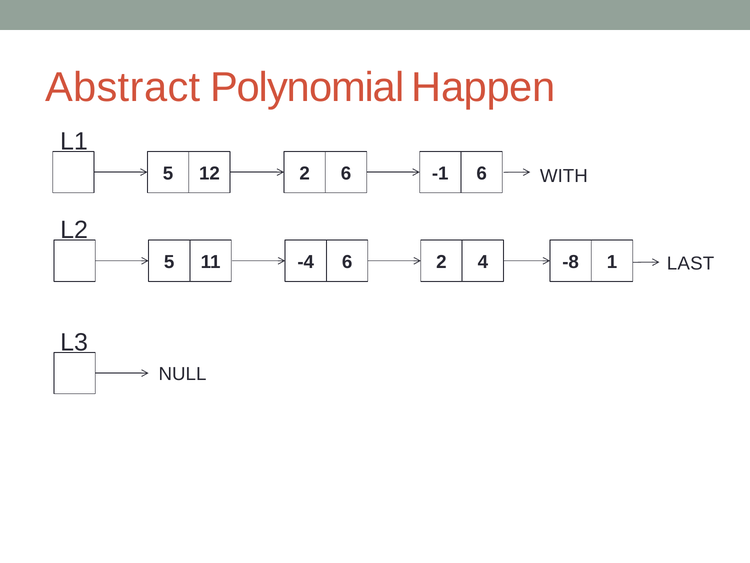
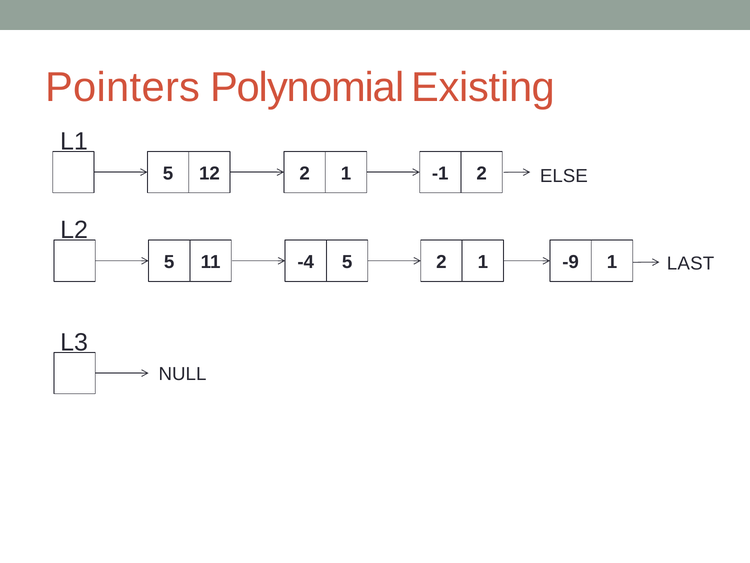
Abstract: Abstract -> Pointers
Happen: Happen -> Existing
6 at (346, 173): 6 -> 1
2 6: 6 -> 2
WITH: WITH -> ELSE
6 at (347, 262): 6 -> 5
-4 4: 4 -> 1
-8: -8 -> -9
